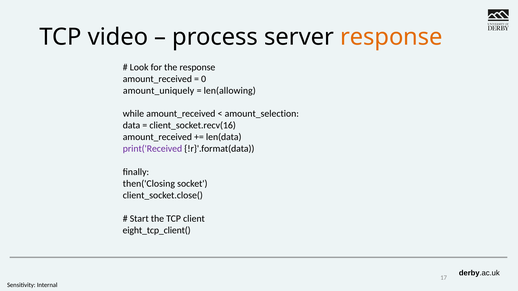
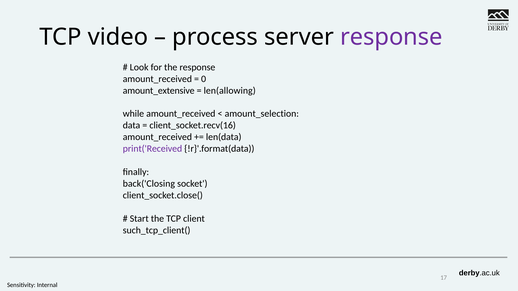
response at (391, 37) colour: orange -> purple
amount_uniquely: amount_uniquely -> amount_extensive
then('Closing: then('Closing -> back('Closing
eight_tcp_client(: eight_tcp_client( -> such_tcp_client(
